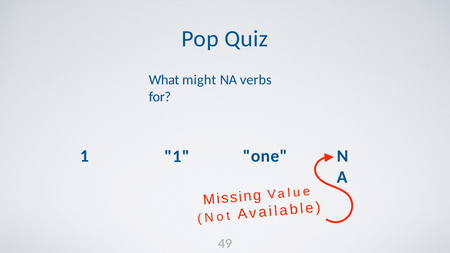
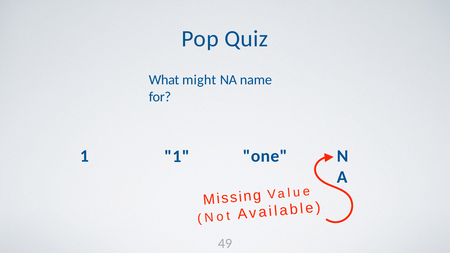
verbs: verbs -> name
